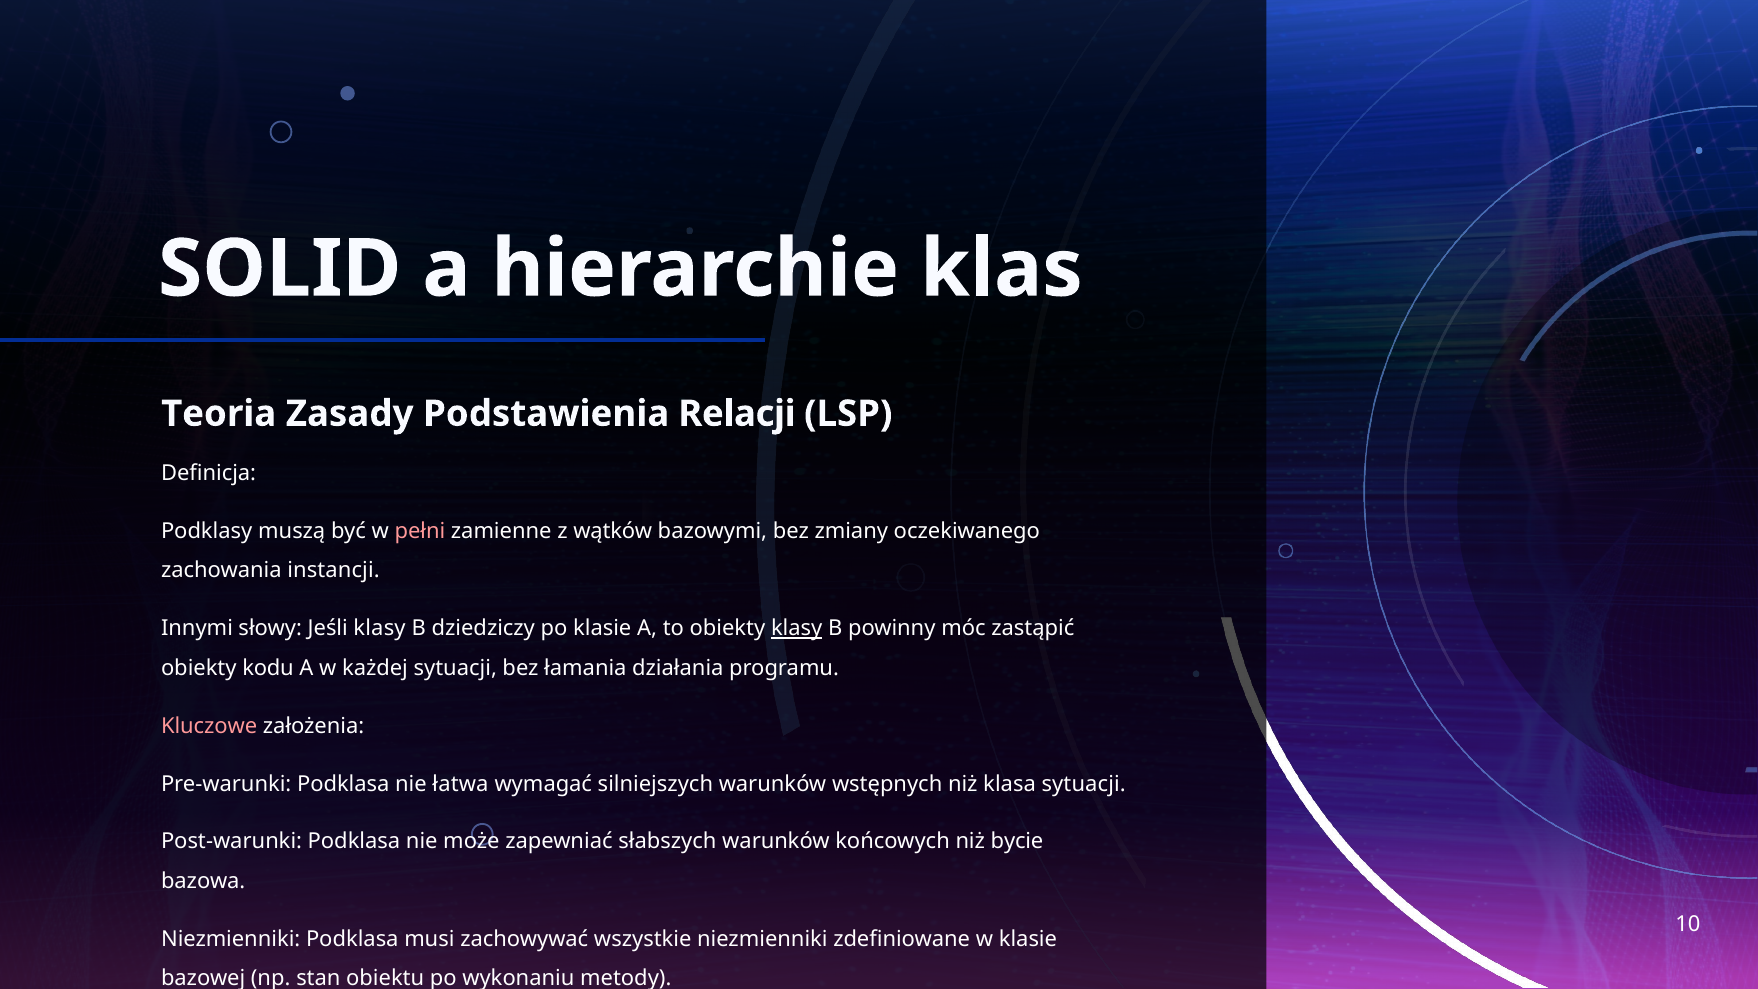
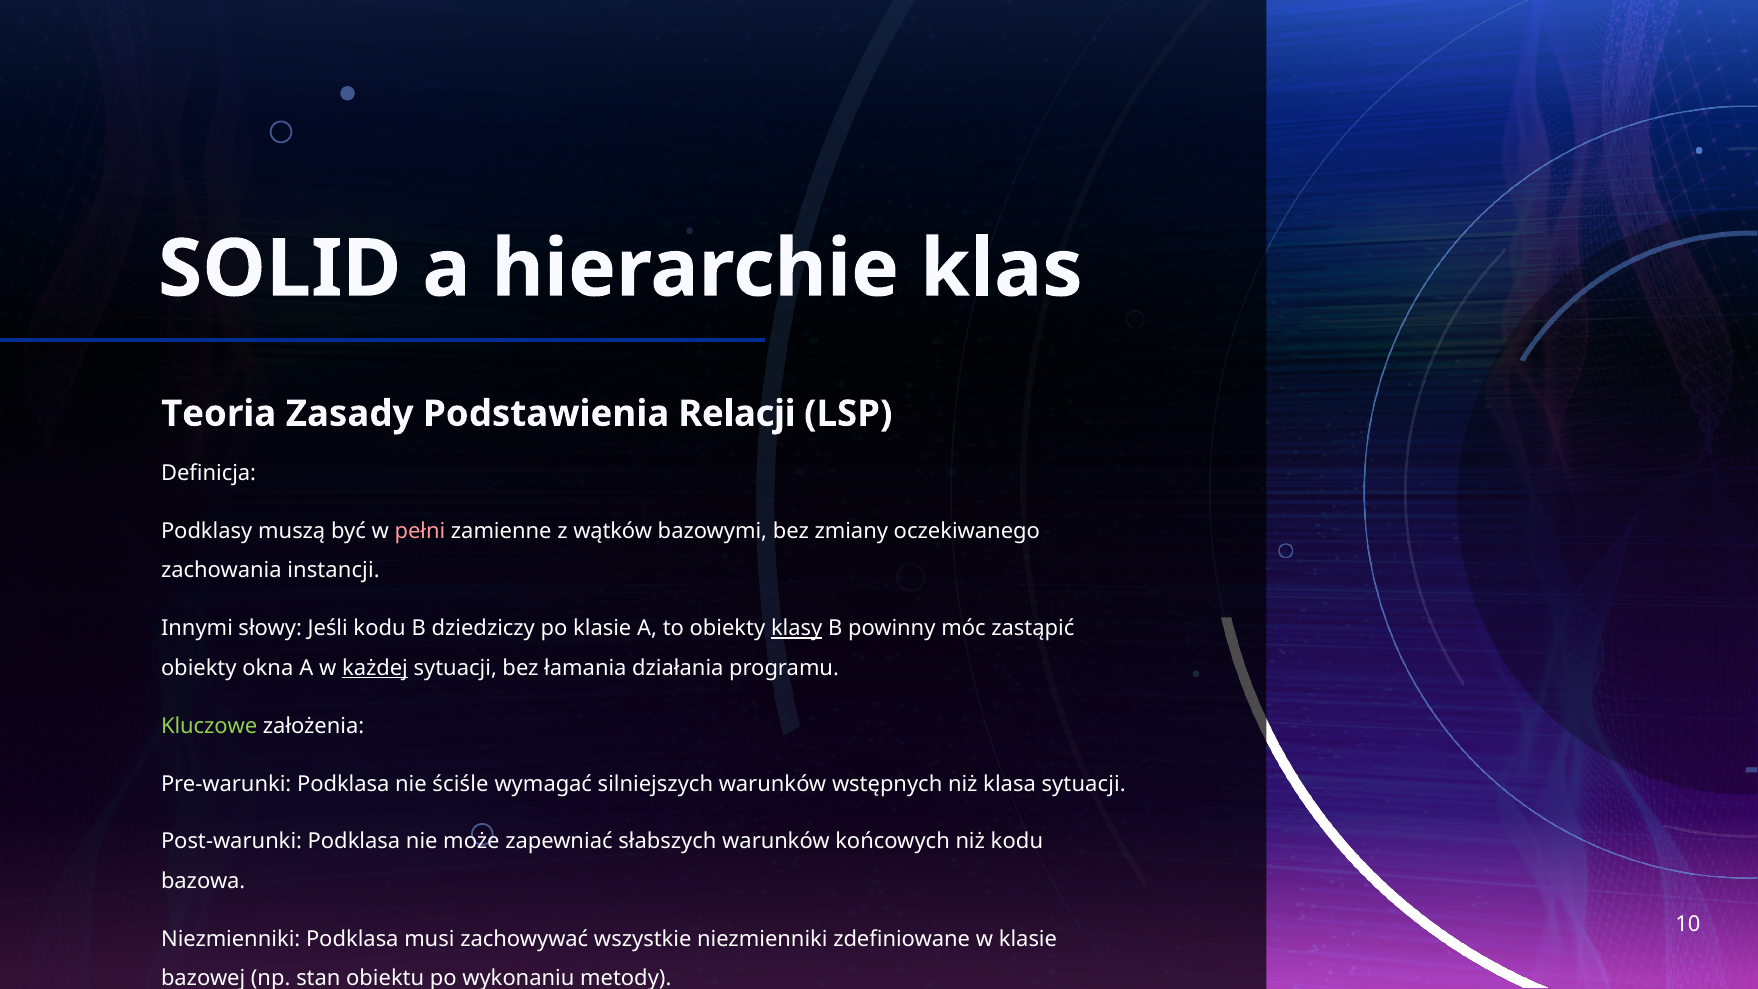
Jeśli klasy: klasy -> kodu
kodu: kodu -> okna
każdej underline: none -> present
Kluczowe colour: pink -> light green
łatwa: łatwa -> ściśle
niż bycie: bycie -> kodu
